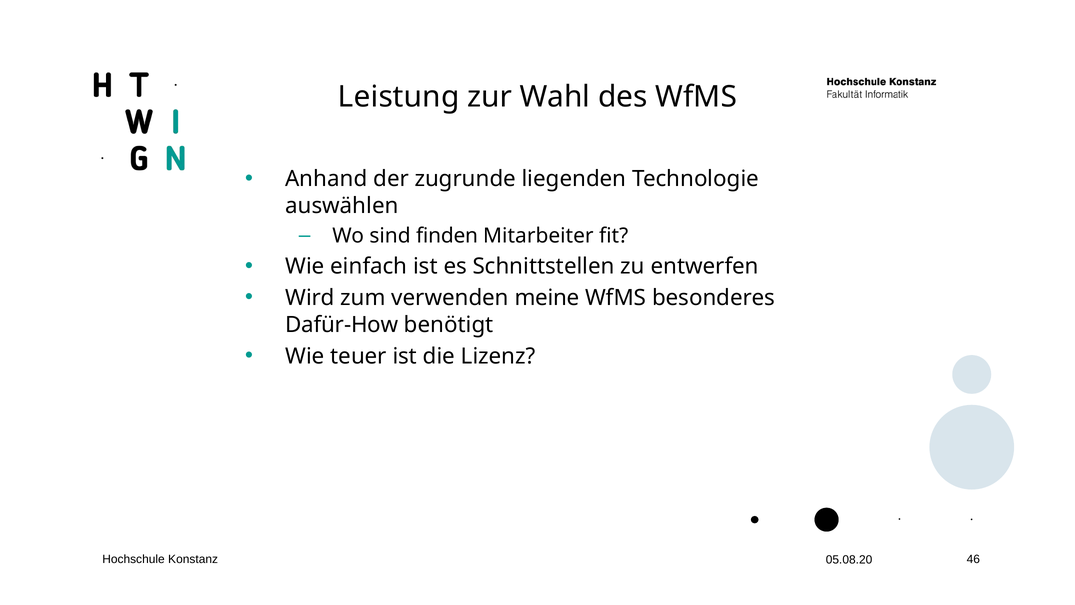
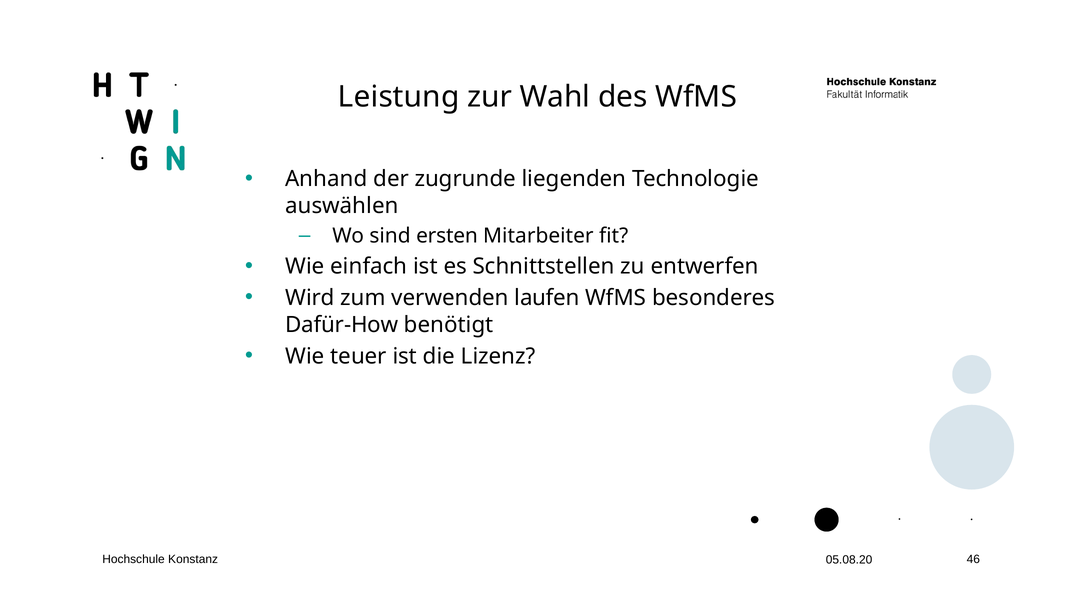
finden: finden -> ersten
meine: meine -> laufen
